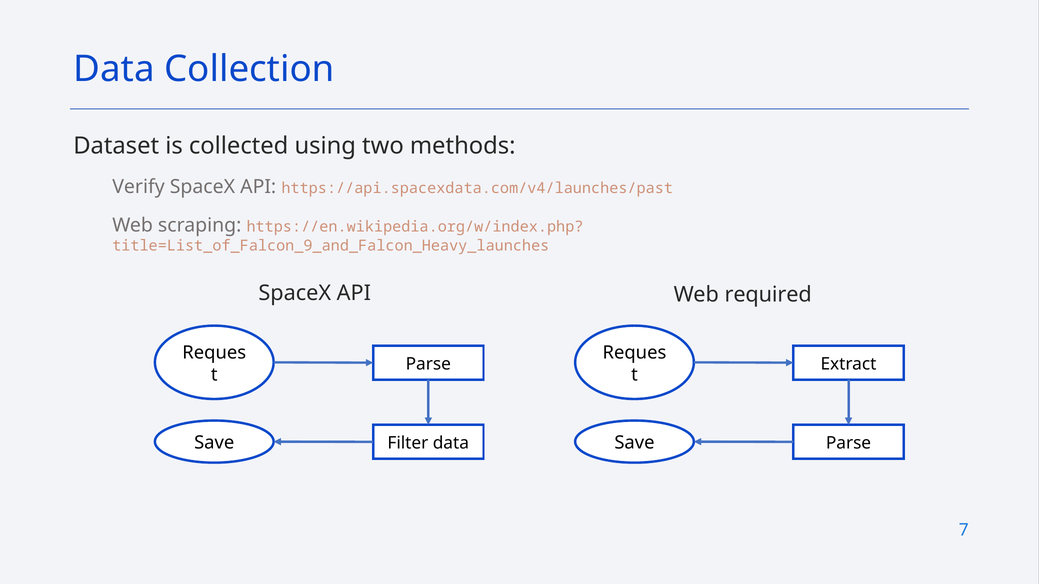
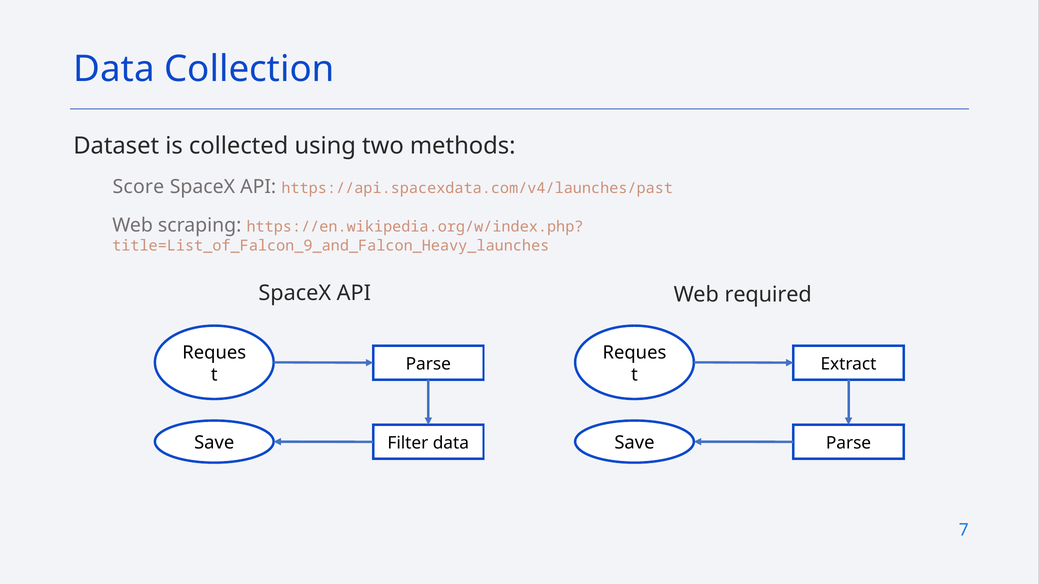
Verify: Verify -> Score
